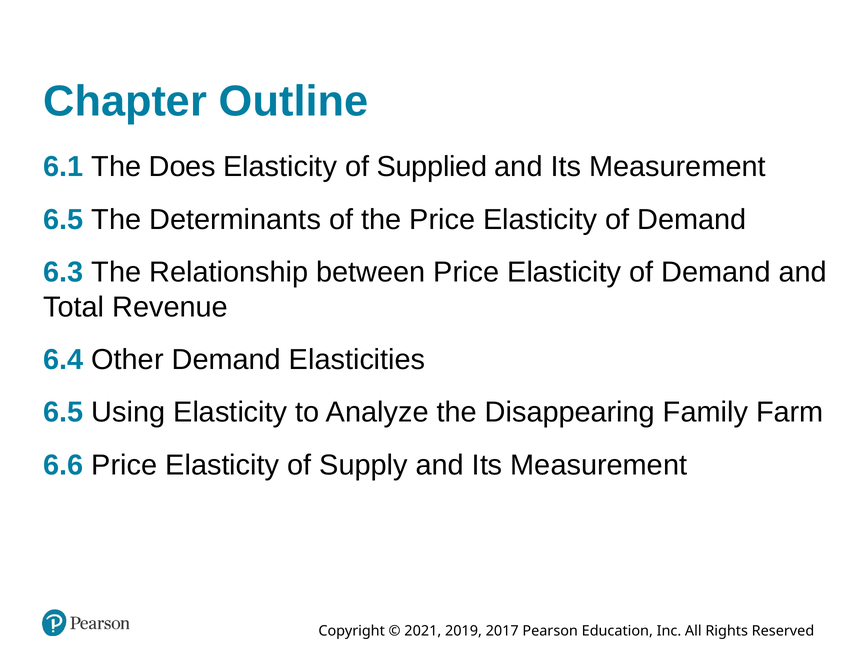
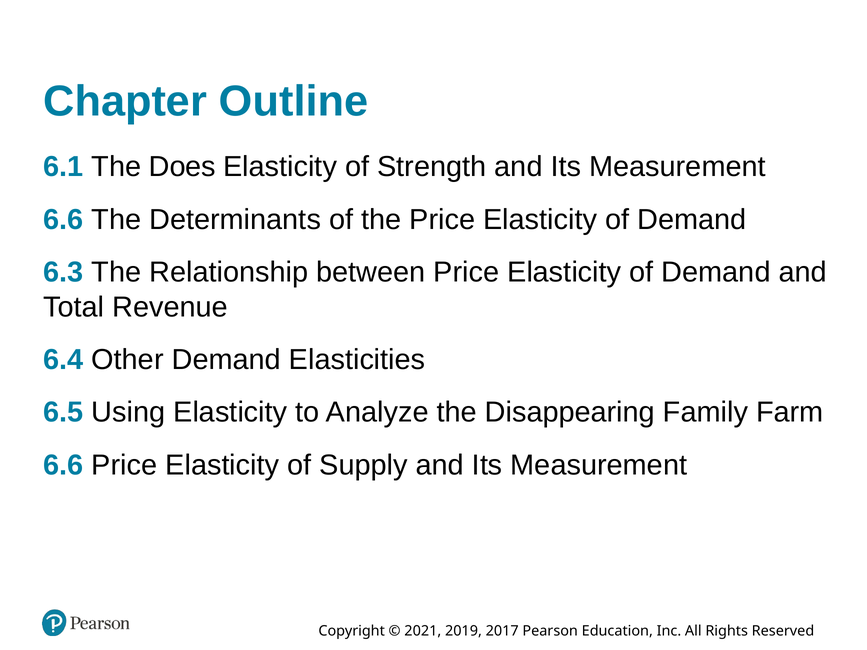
Supplied: Supplied -> Strength
6.5 at (63, 220): 6.5 -> 6.6
